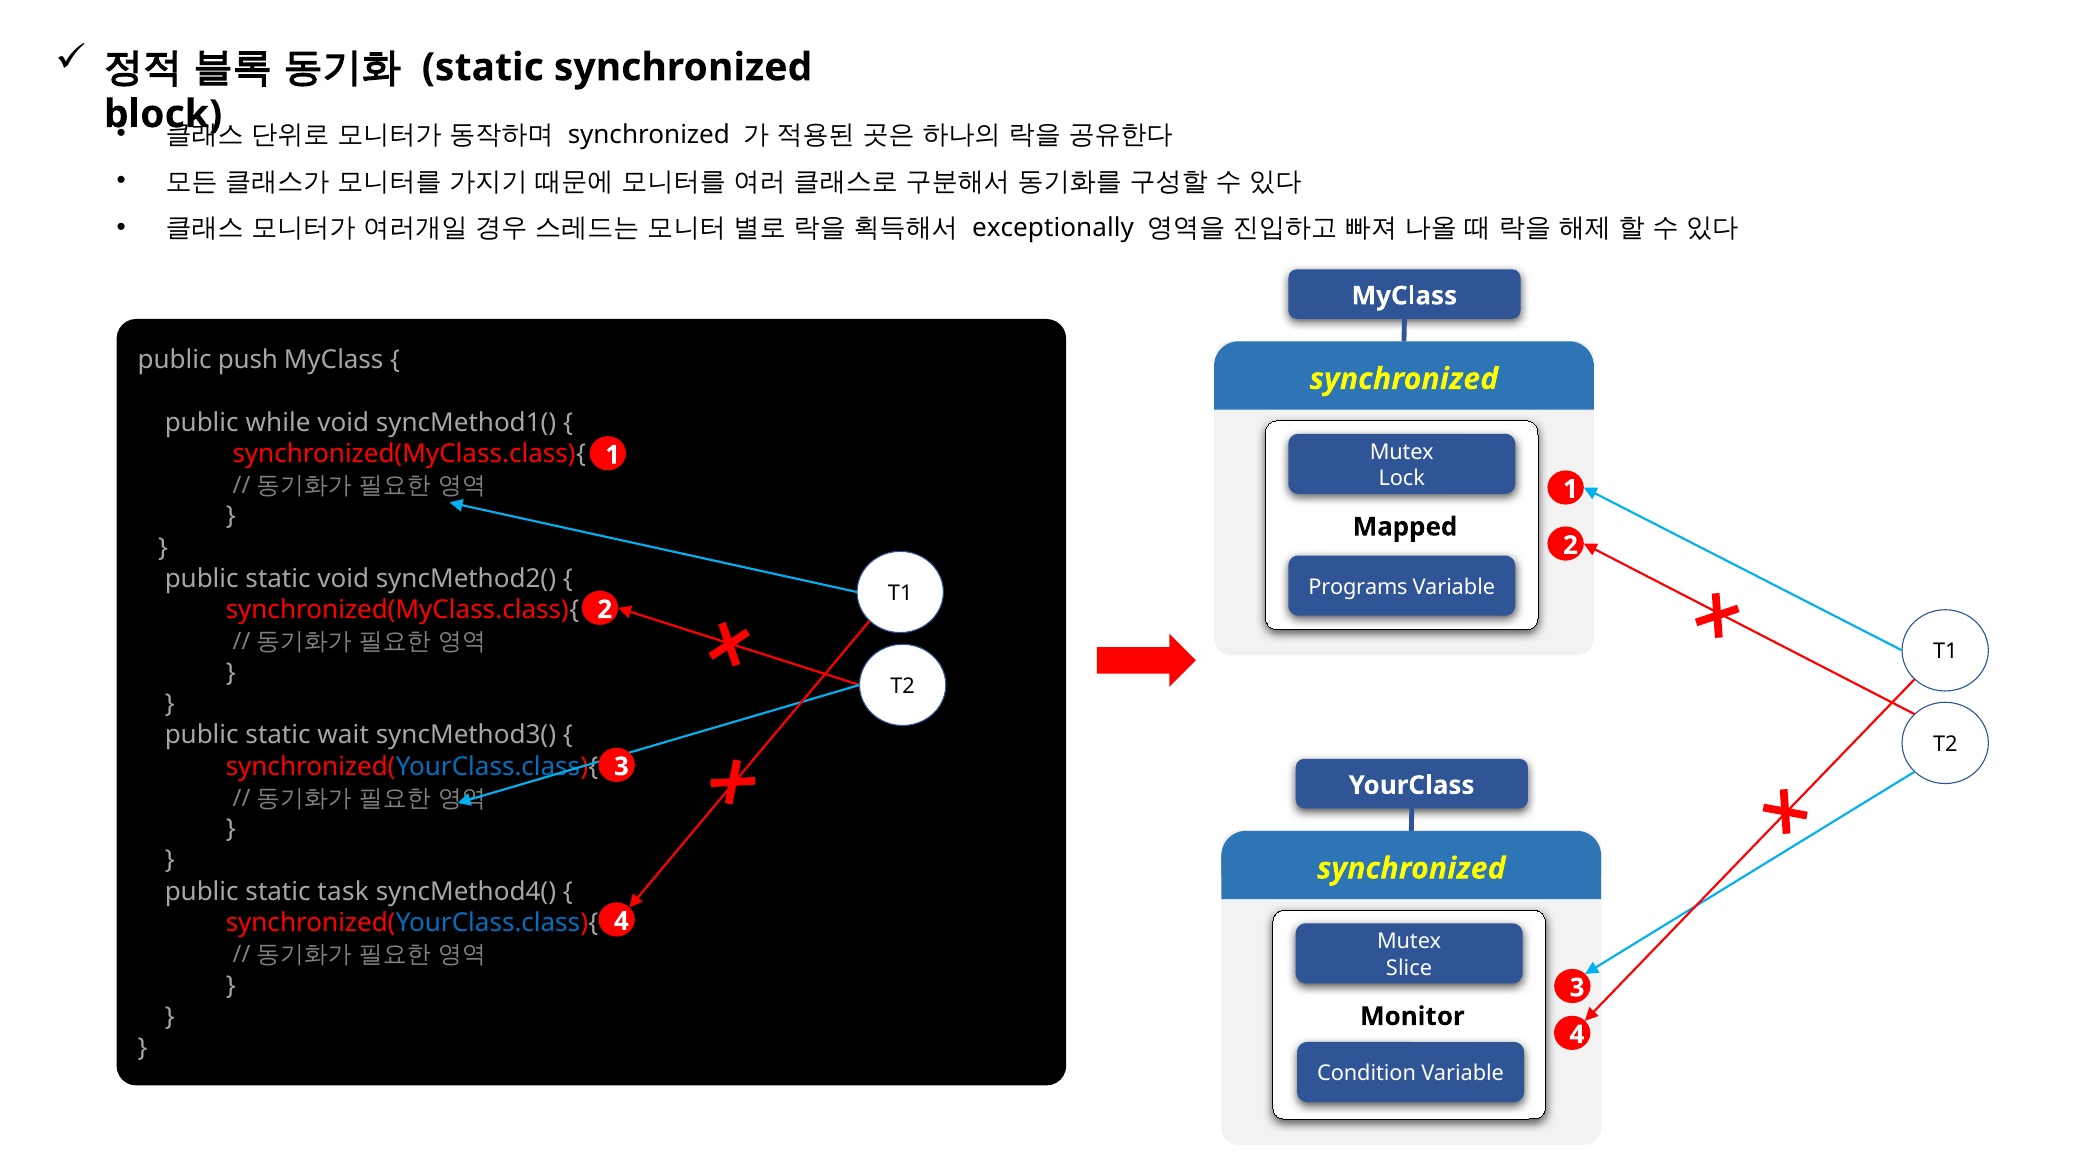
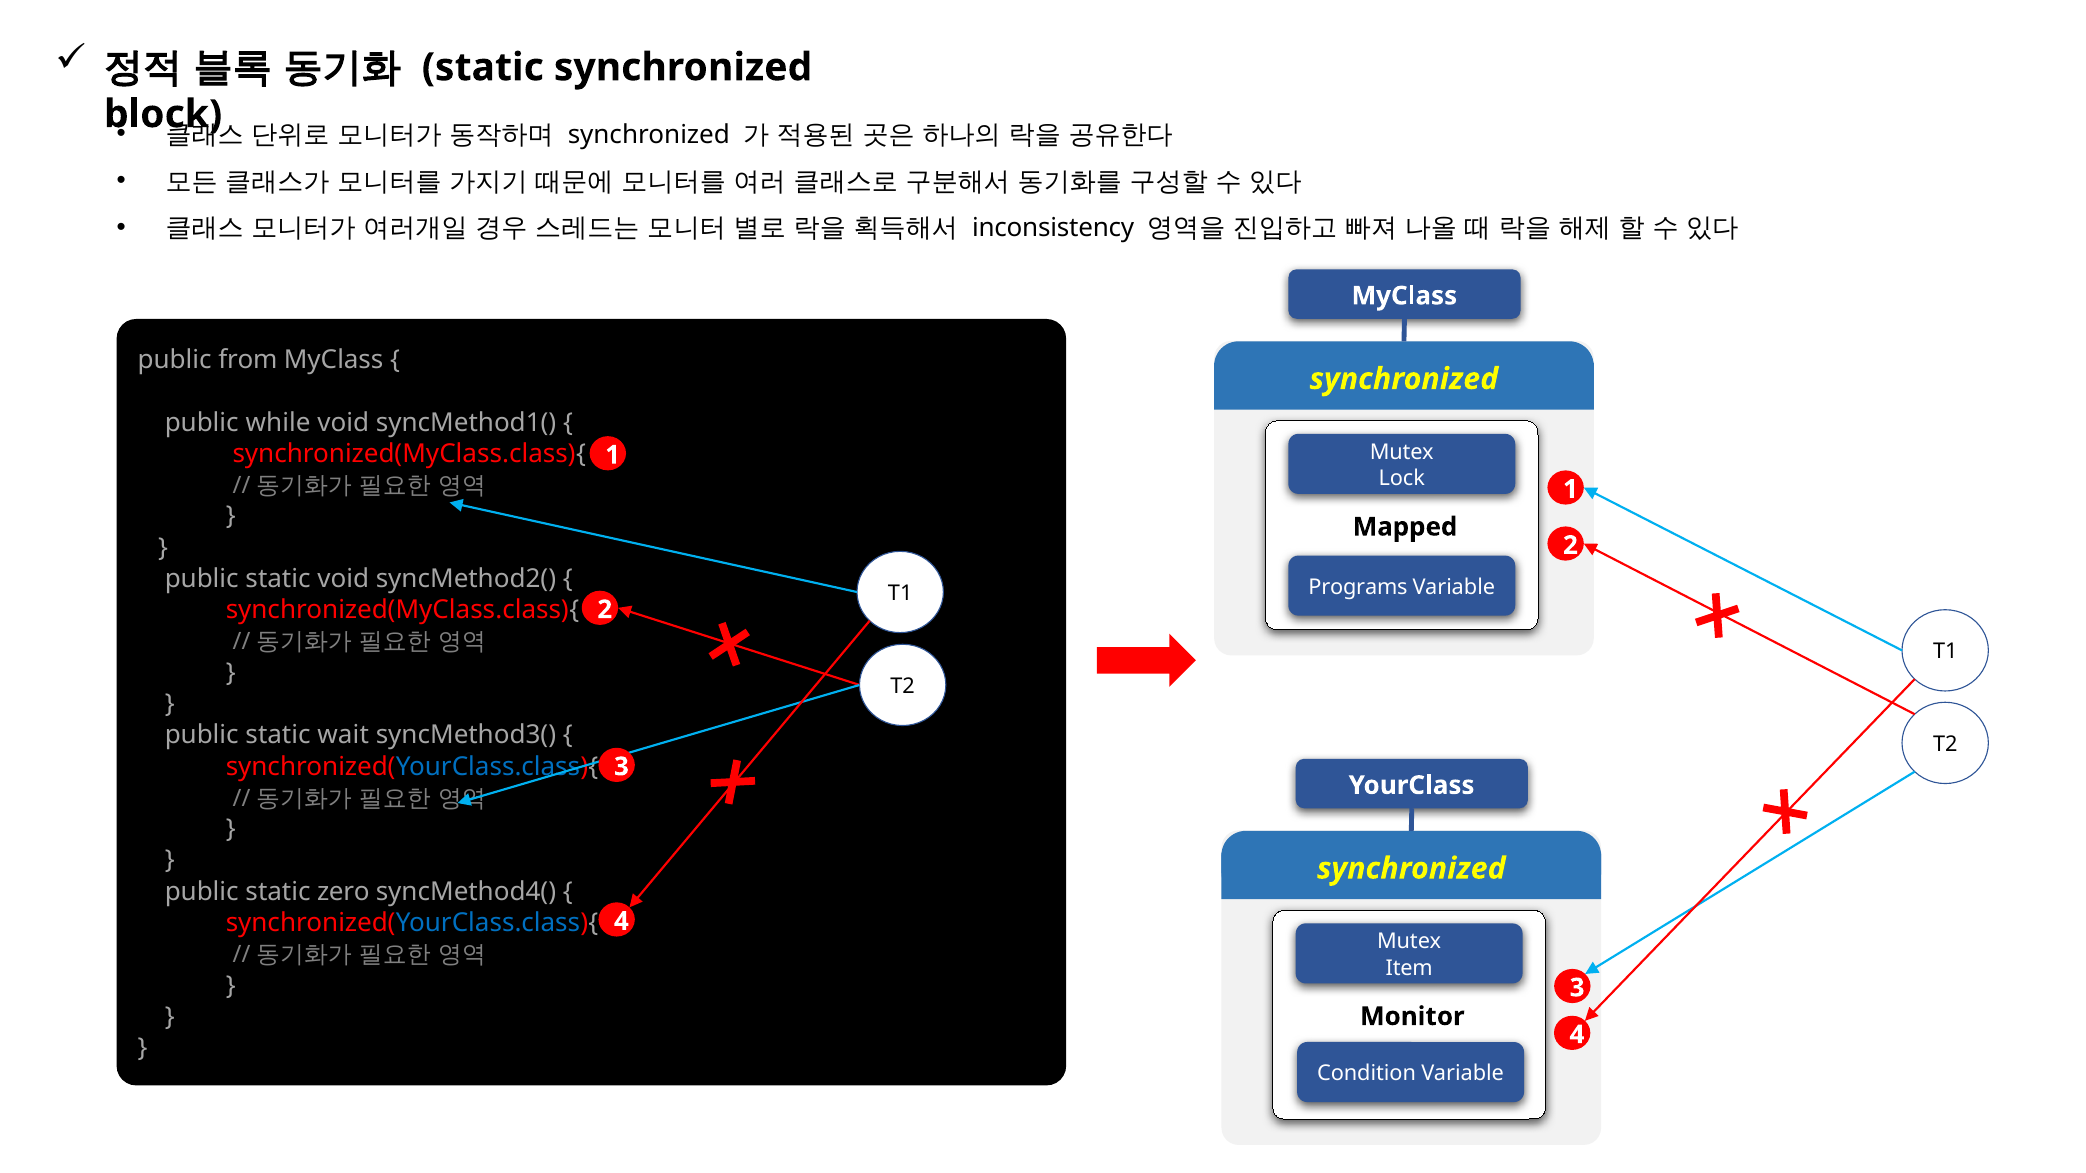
exceptionally: exceptionally -> inconsistency
push: push -> from
task: task -> zero
Slice: Slice -> Item
